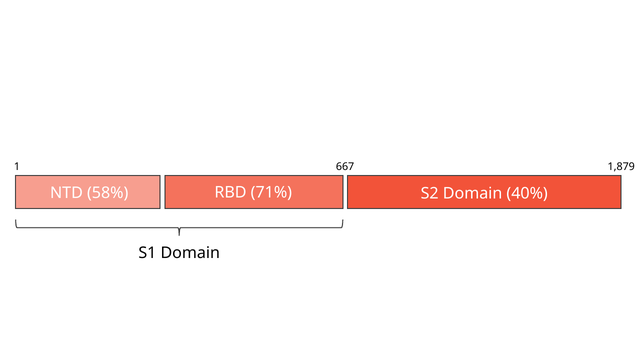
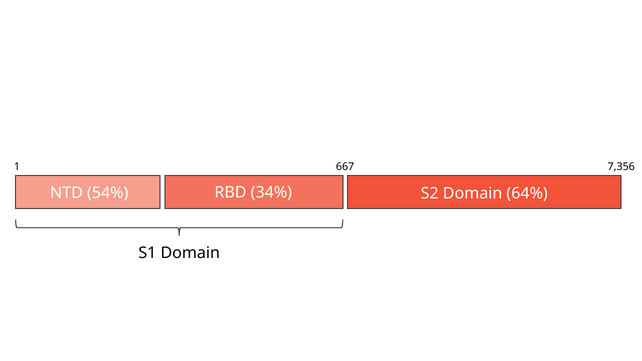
1,879: 1,879 -> 7,356
58%: 58% -> 54%
71%: 71% -> 34%
40%: 40% -> 64%
